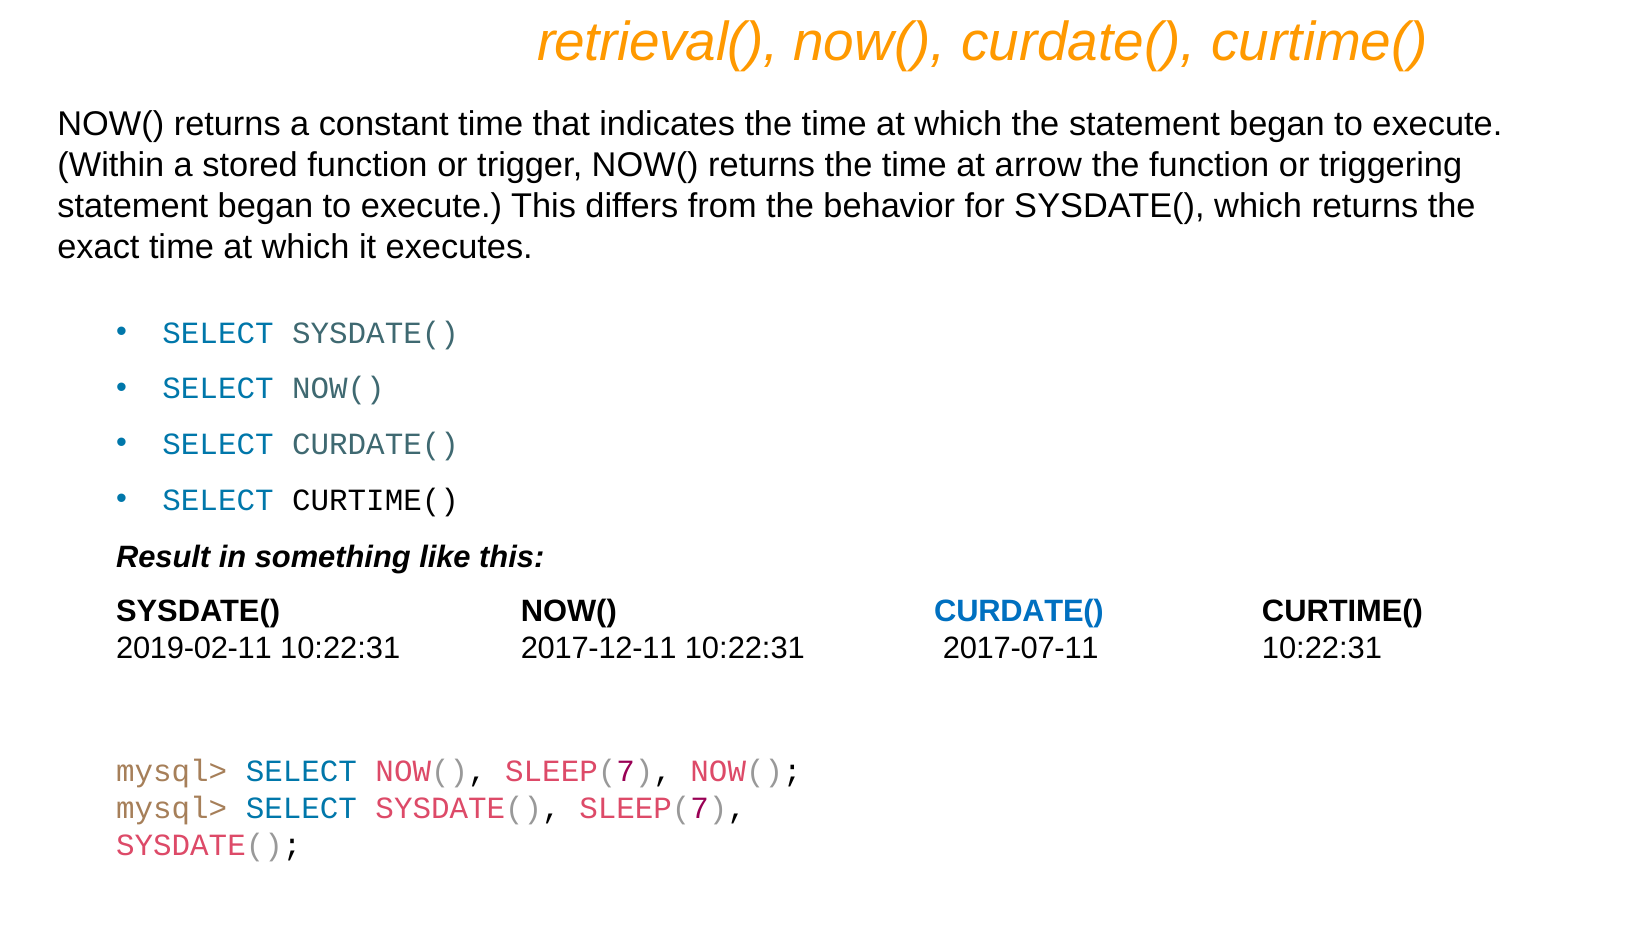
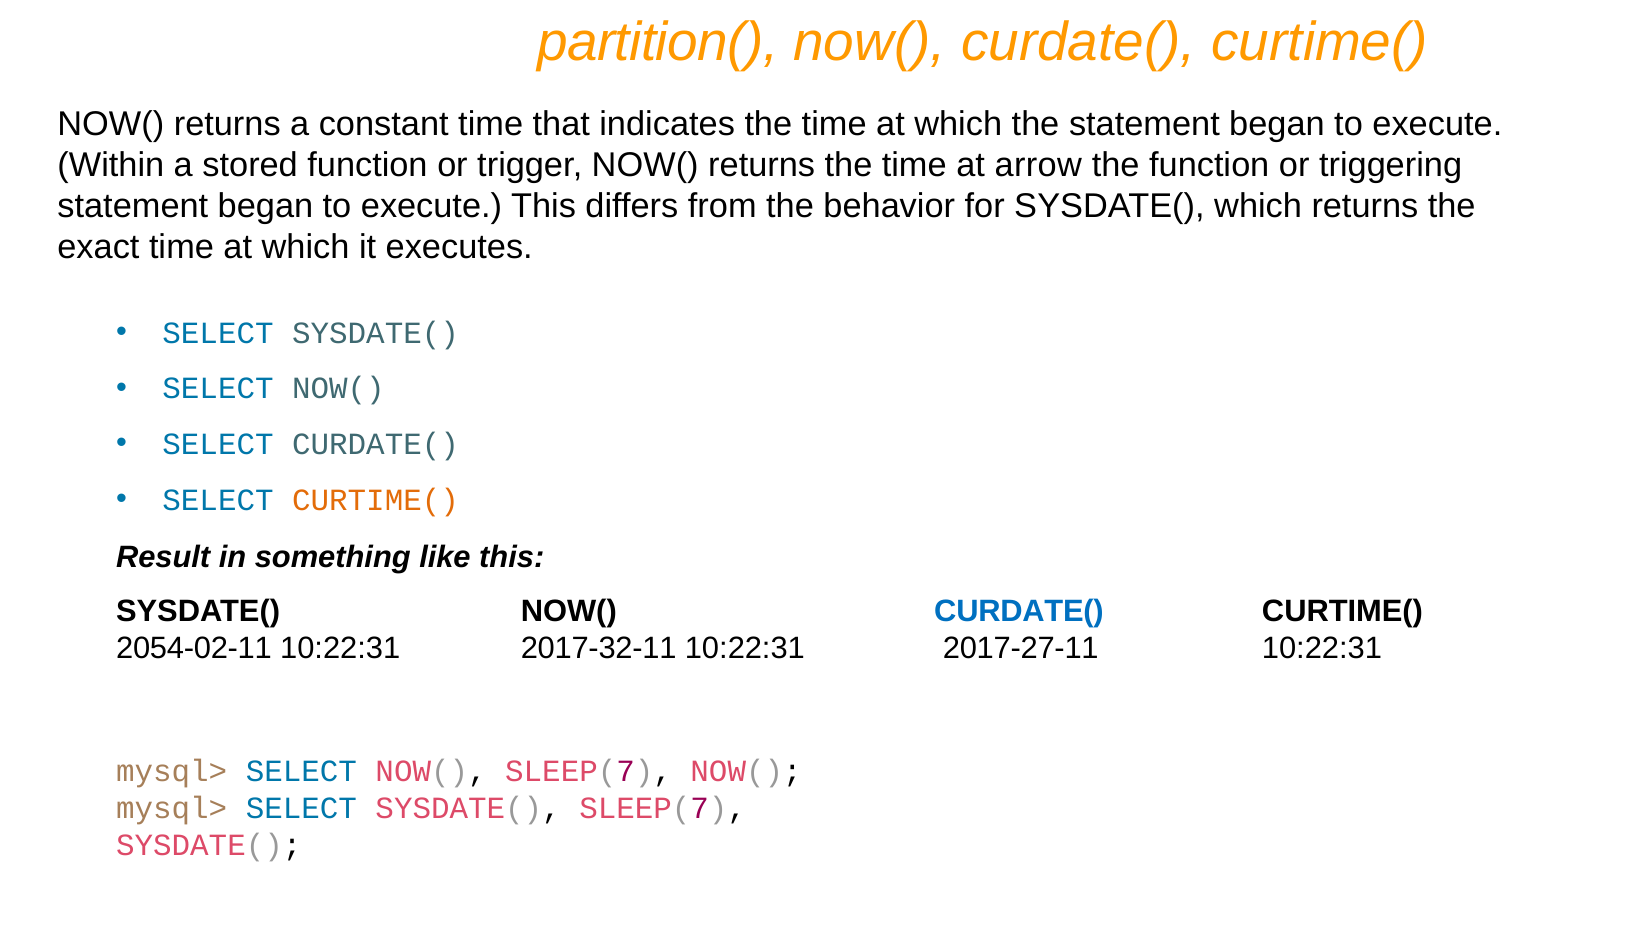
retrieval(: retrieval( -> partition(
CURTIME( at (376, 500) colour: black -> orange
2019-02-11: 2019-02-11 -> 2054-02-11
2017-12-11: 2017-12-11 -> 2017-32-11
2017-07-11: 2017-07-11 -> 2017-27-11
